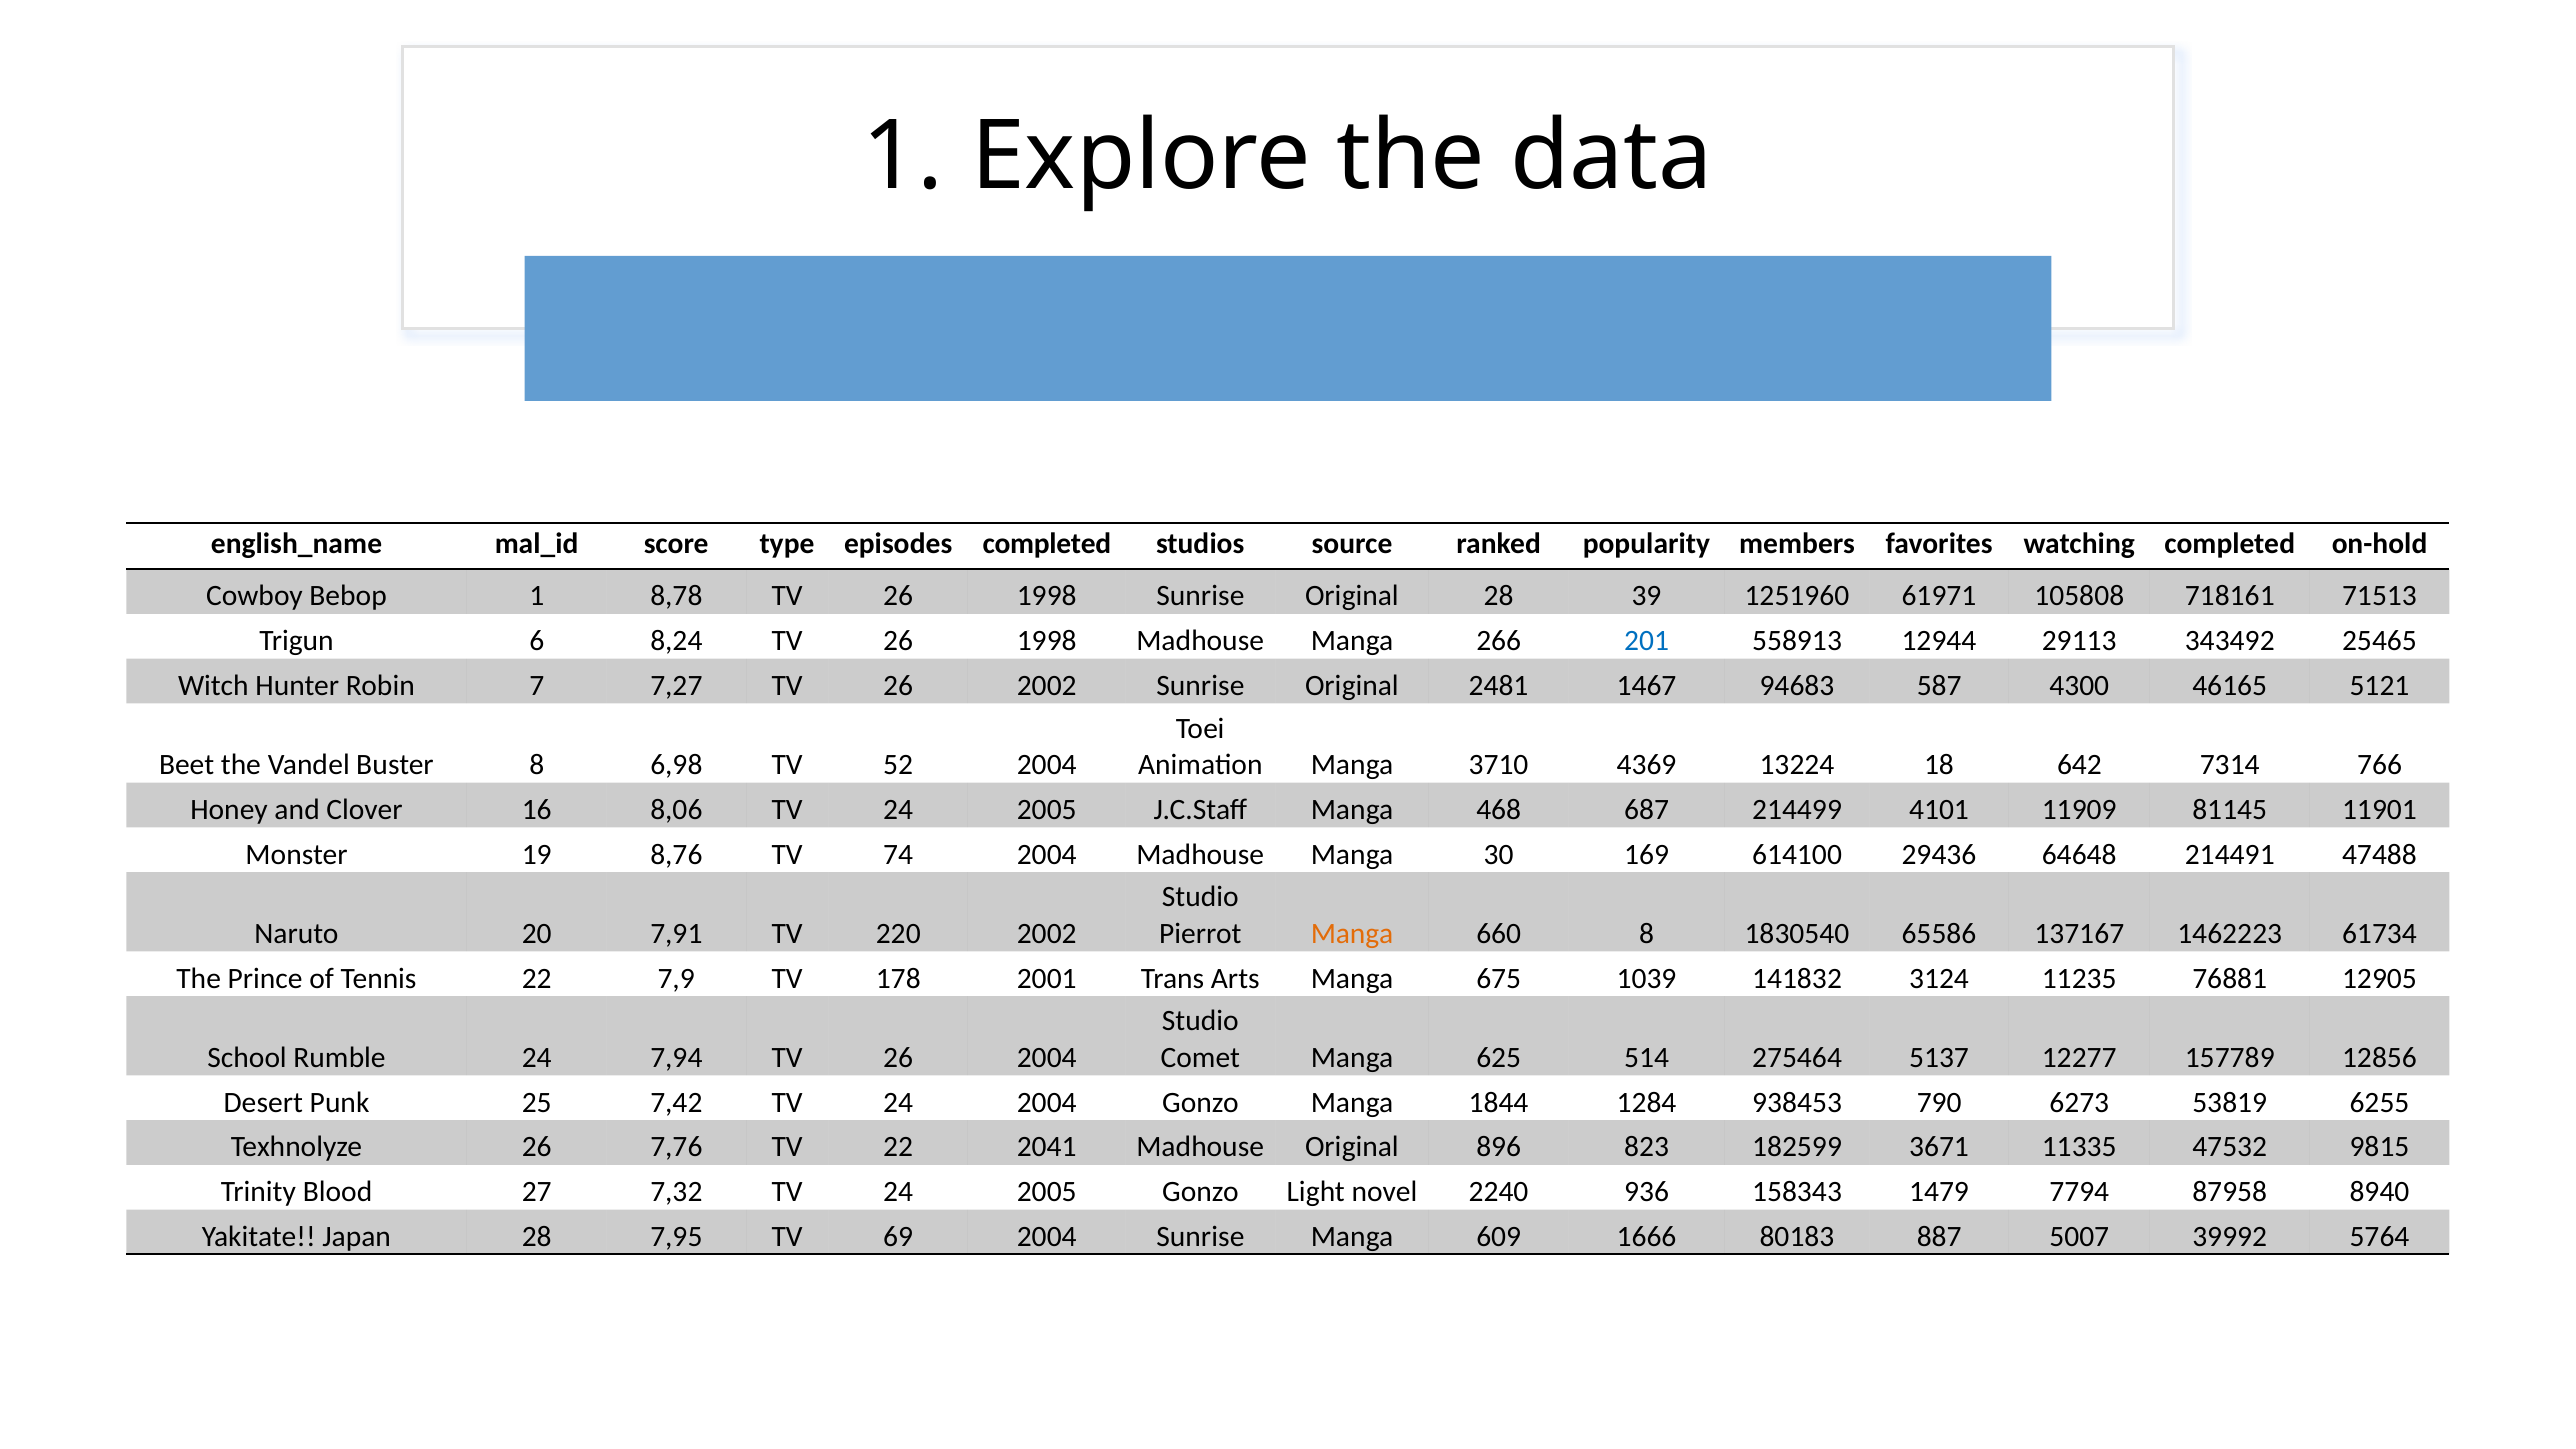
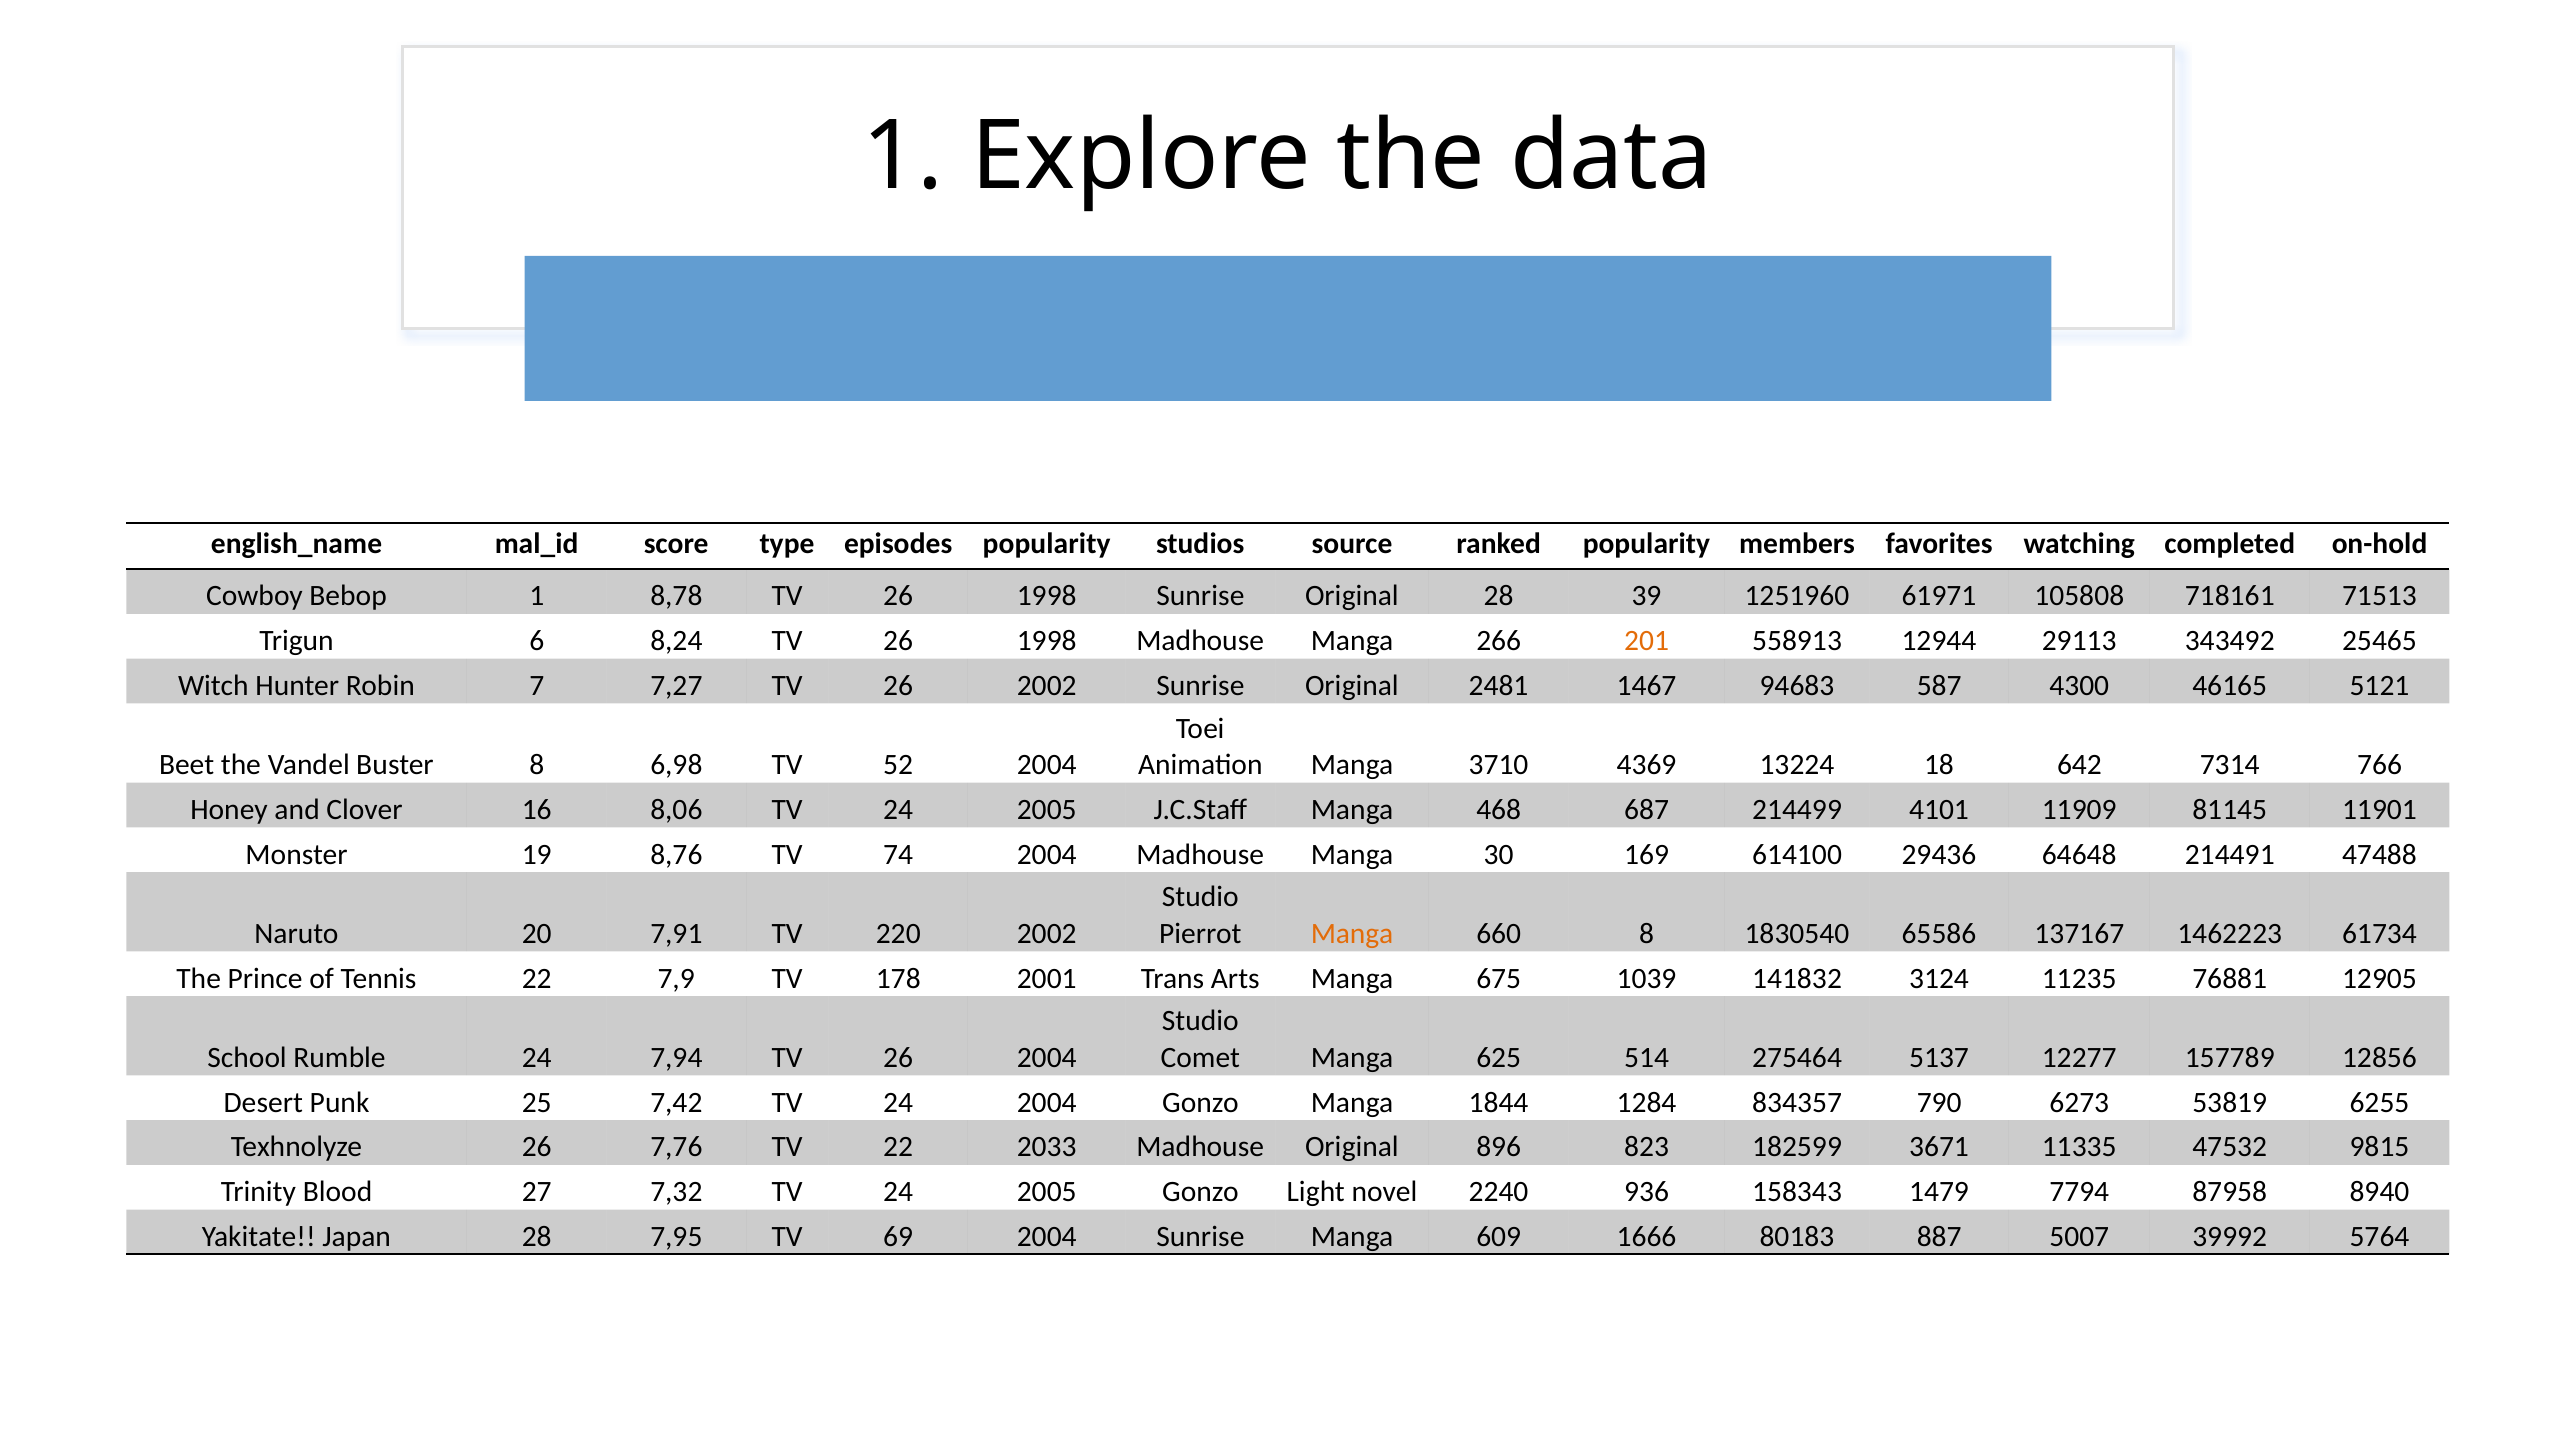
episodes completed: completed -> popularity
201 colour: blue -> orange
938453: 938453 -> 834357
2041: 2041 -> 2033
